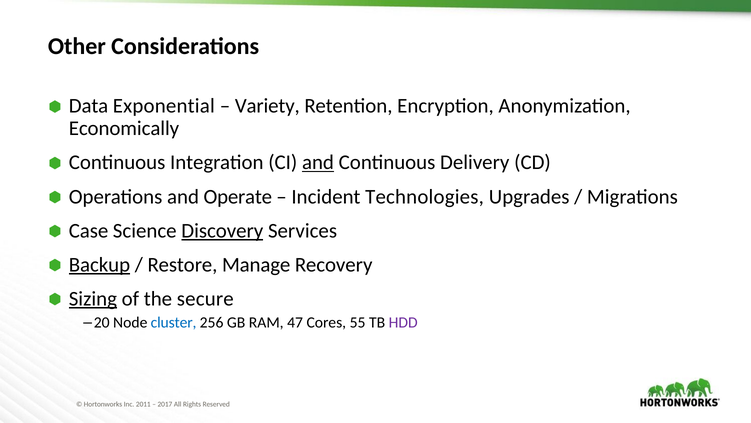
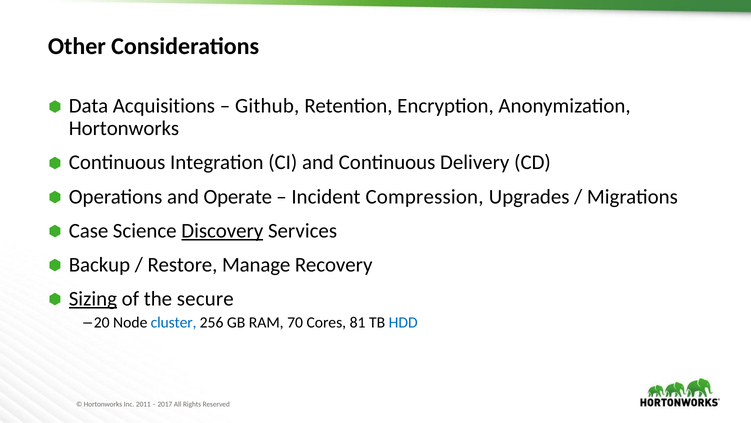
Exponential: Exponential -> Acquisitions
Variety: Variety -> Github
Economically at (124, 128): Economically -> Hortonworks
and at (318, 162) underline: present -> none
Technologies: Technologies -> Compression
Backup underline: present -> none
47: 47 -> 70
55: 55 -> 81
HDD colour: purple -> blue
